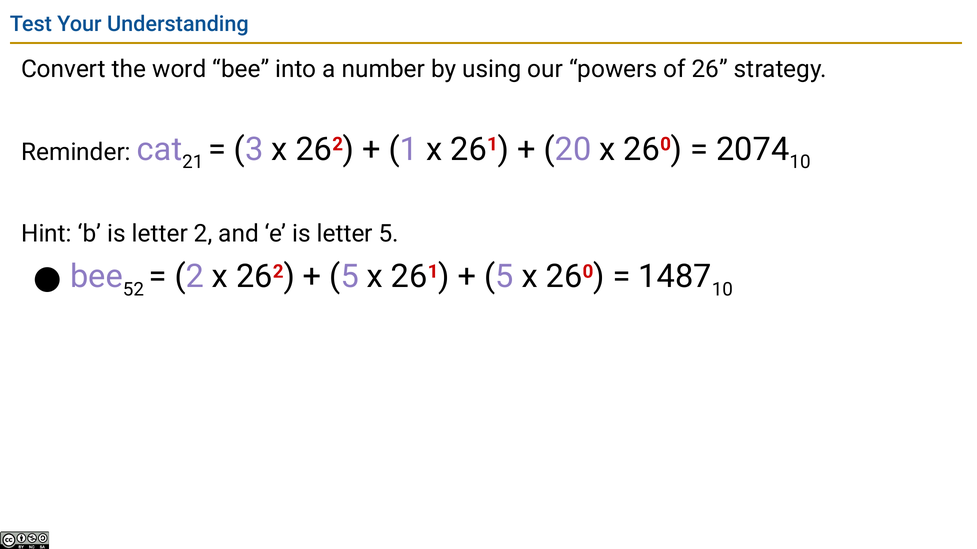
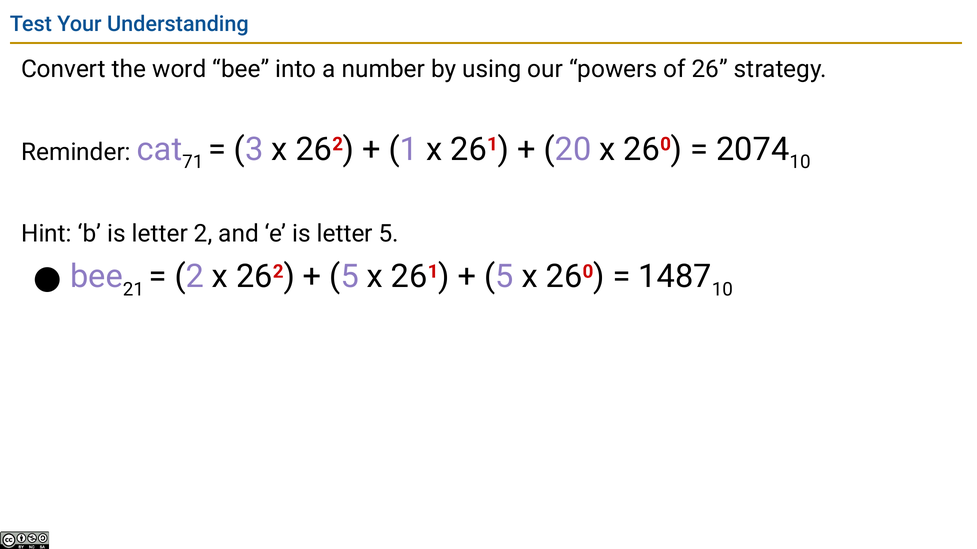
21: 21 -> 71
52: 52 -> 21
